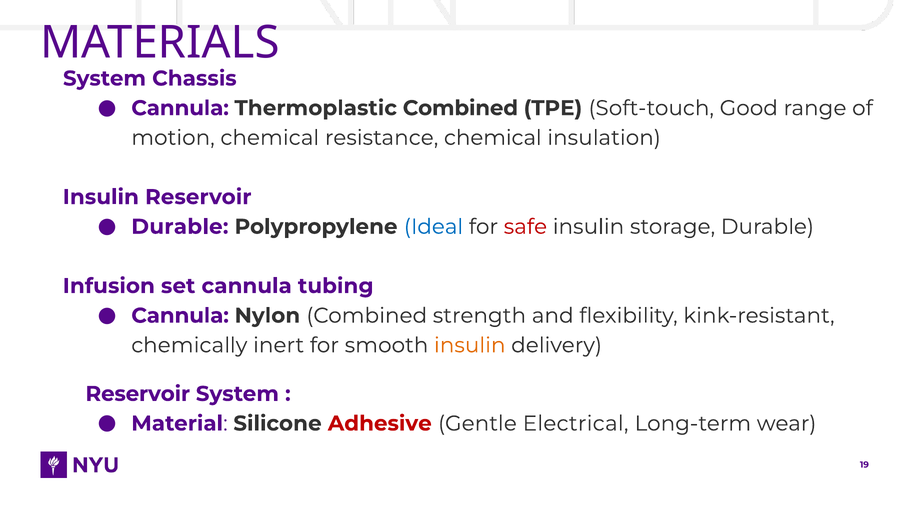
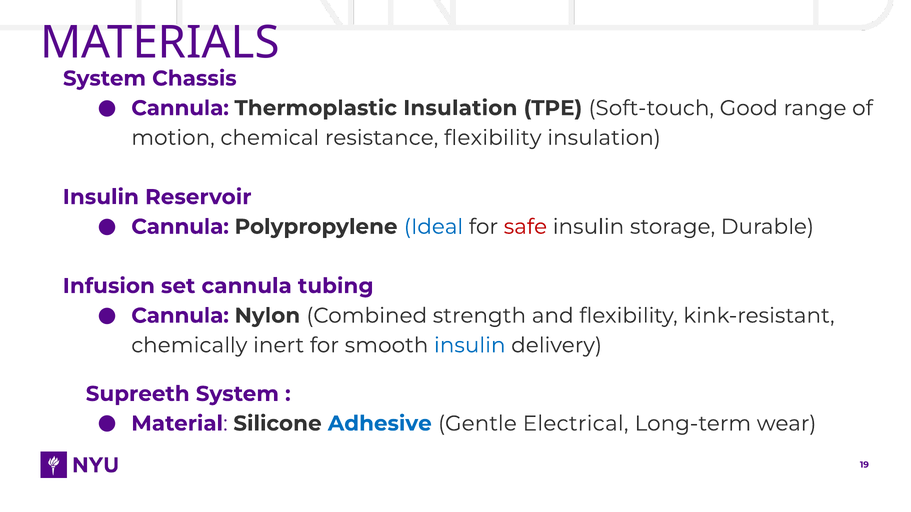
Thermoplastic Combined: Combined -> Insulation
resistance chemical: chemical -> flexibility
Durable at (180, 227): Durable -> Cannula
insulin at (470, 346) colour: orange -> blue
Reservoir at (138, 394): Reservoir -> Supreeth
Adhesive colour: red -> blue
